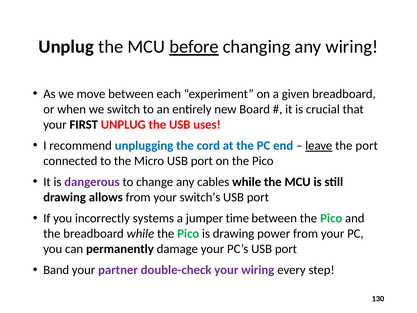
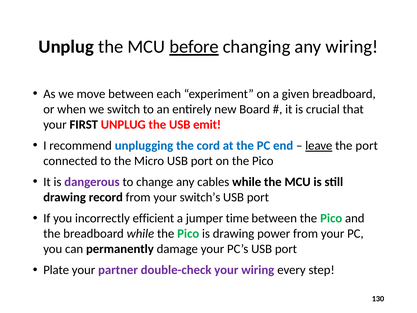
uses: uses -> emit
allows: allows -> record
systems: systems -> efficient
Band: Band -> Plate
